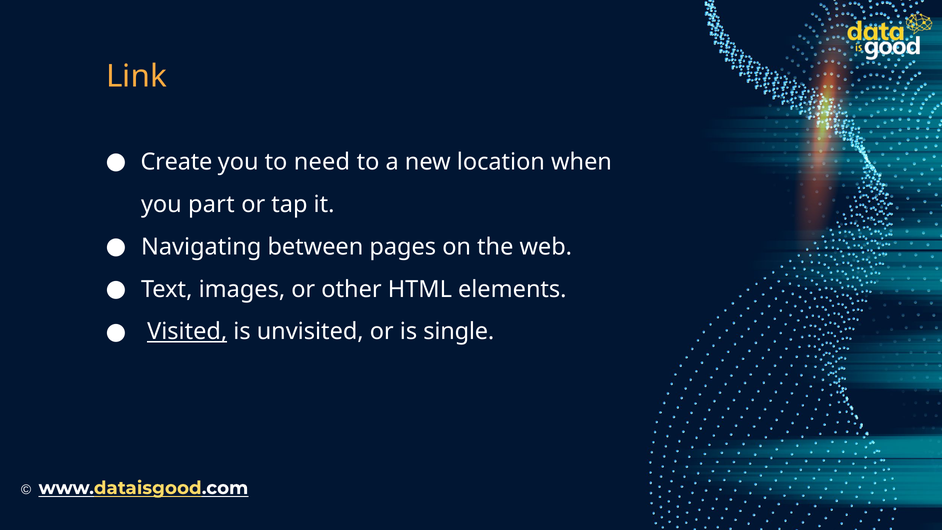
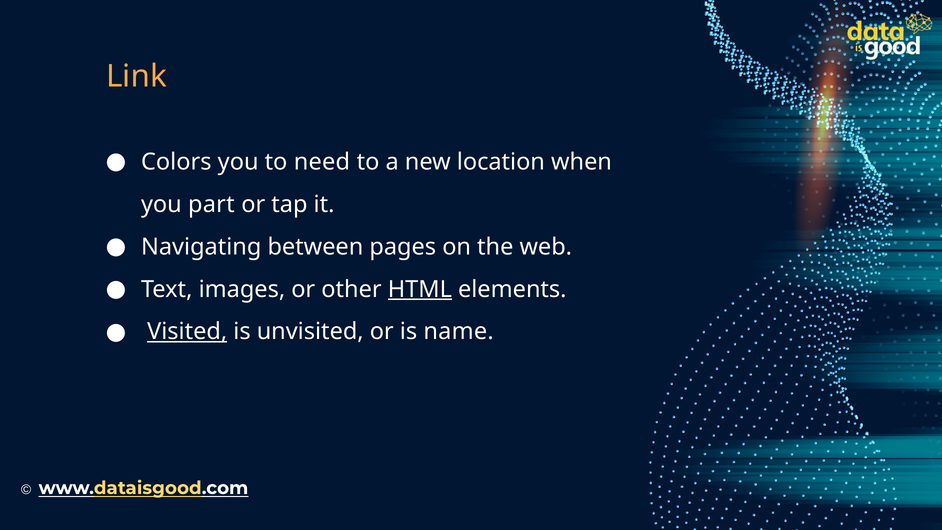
Create: Create -> Colors
HTML underline: none -> present
single: single -> name
